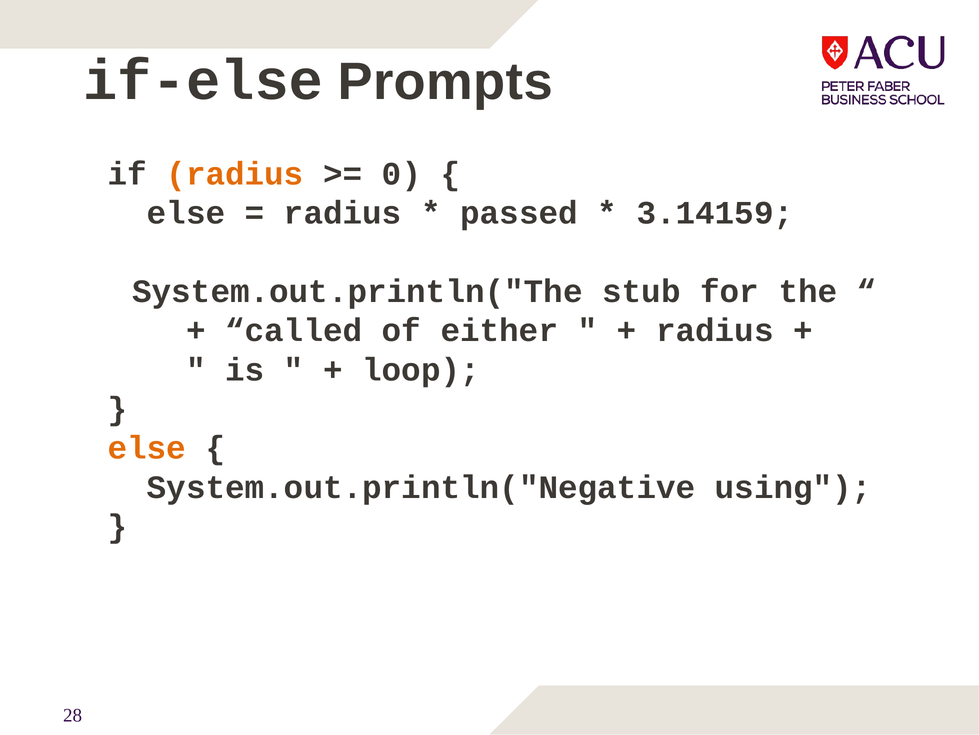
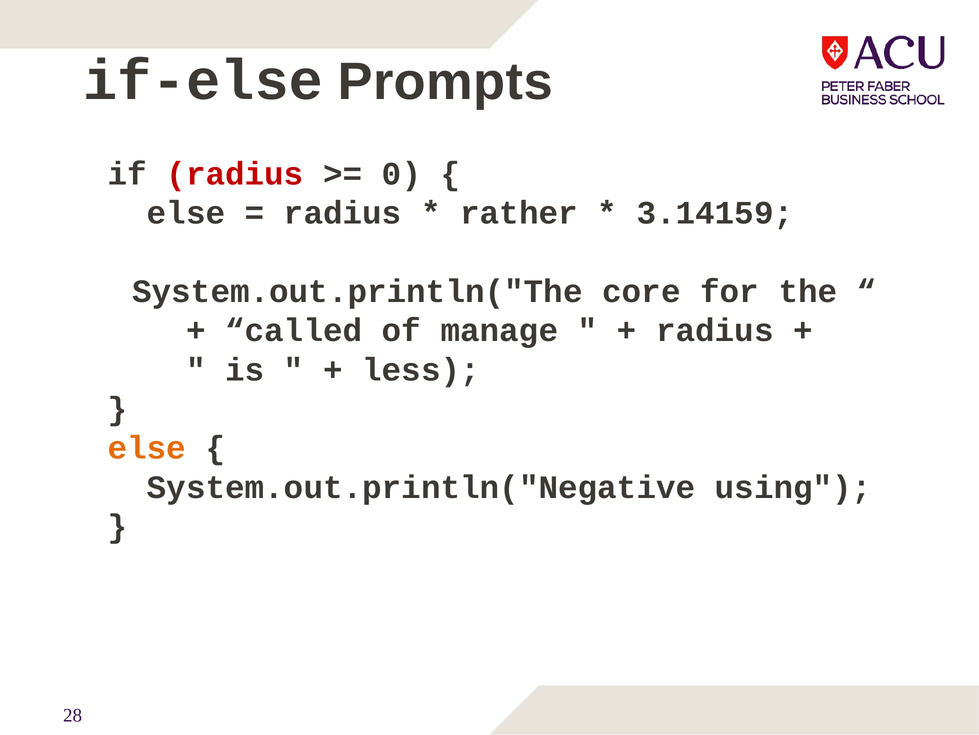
radius at (235, 174) colour: orange -> red
passed: passed -> rather
stub: stub -> core
either: either -> manage
loop: loop -> less
